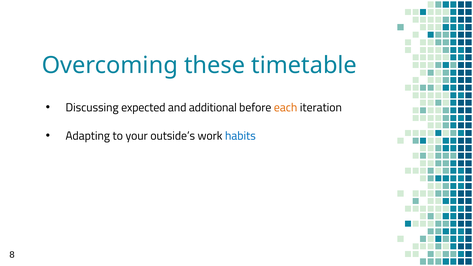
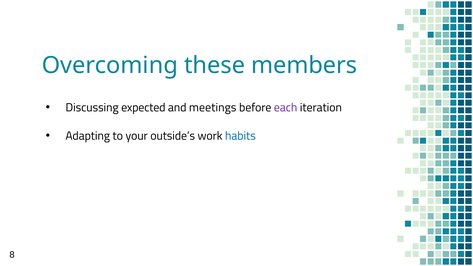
timetable: timetable -> members
additional: additional -> meetings
each colour: orange -> purple
